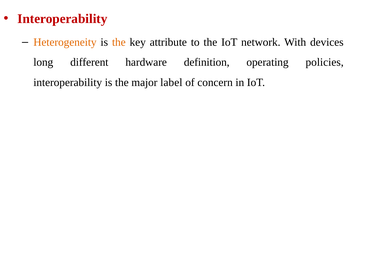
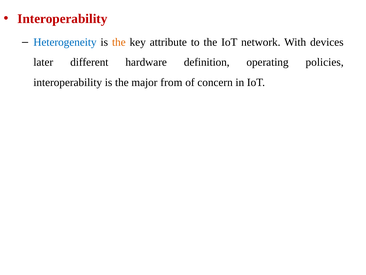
Heterogeneity colour: orange -> blue
long: long -> later
label: label -> from
